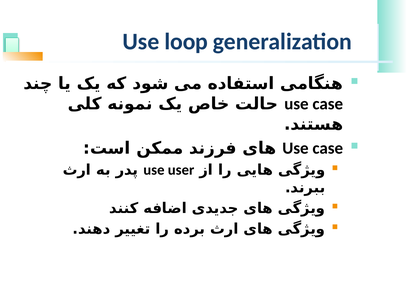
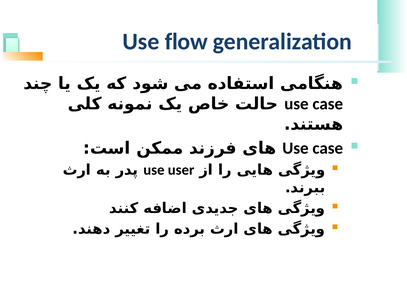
loop: loop -> flow
